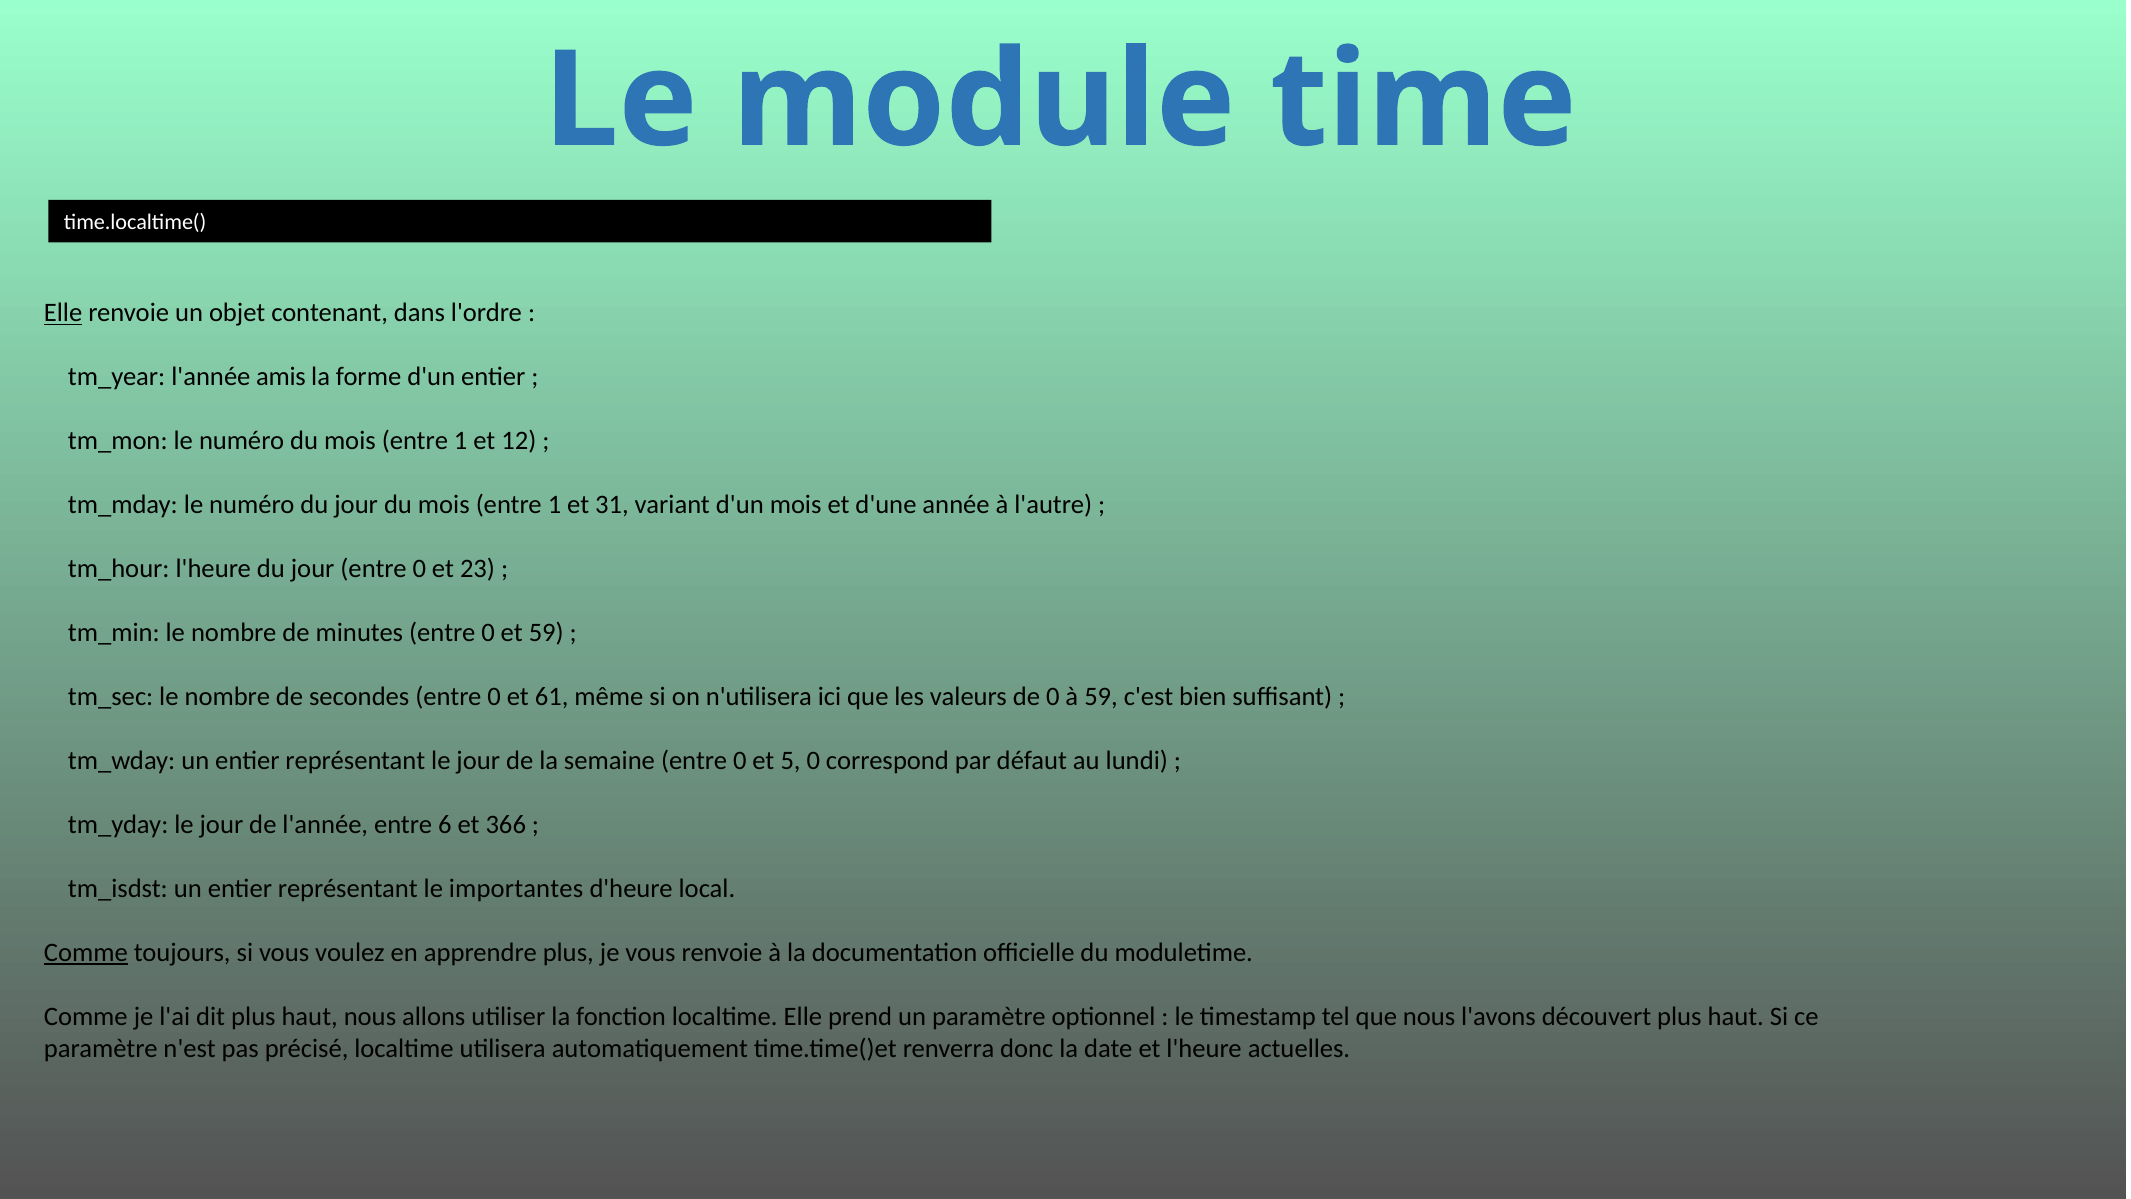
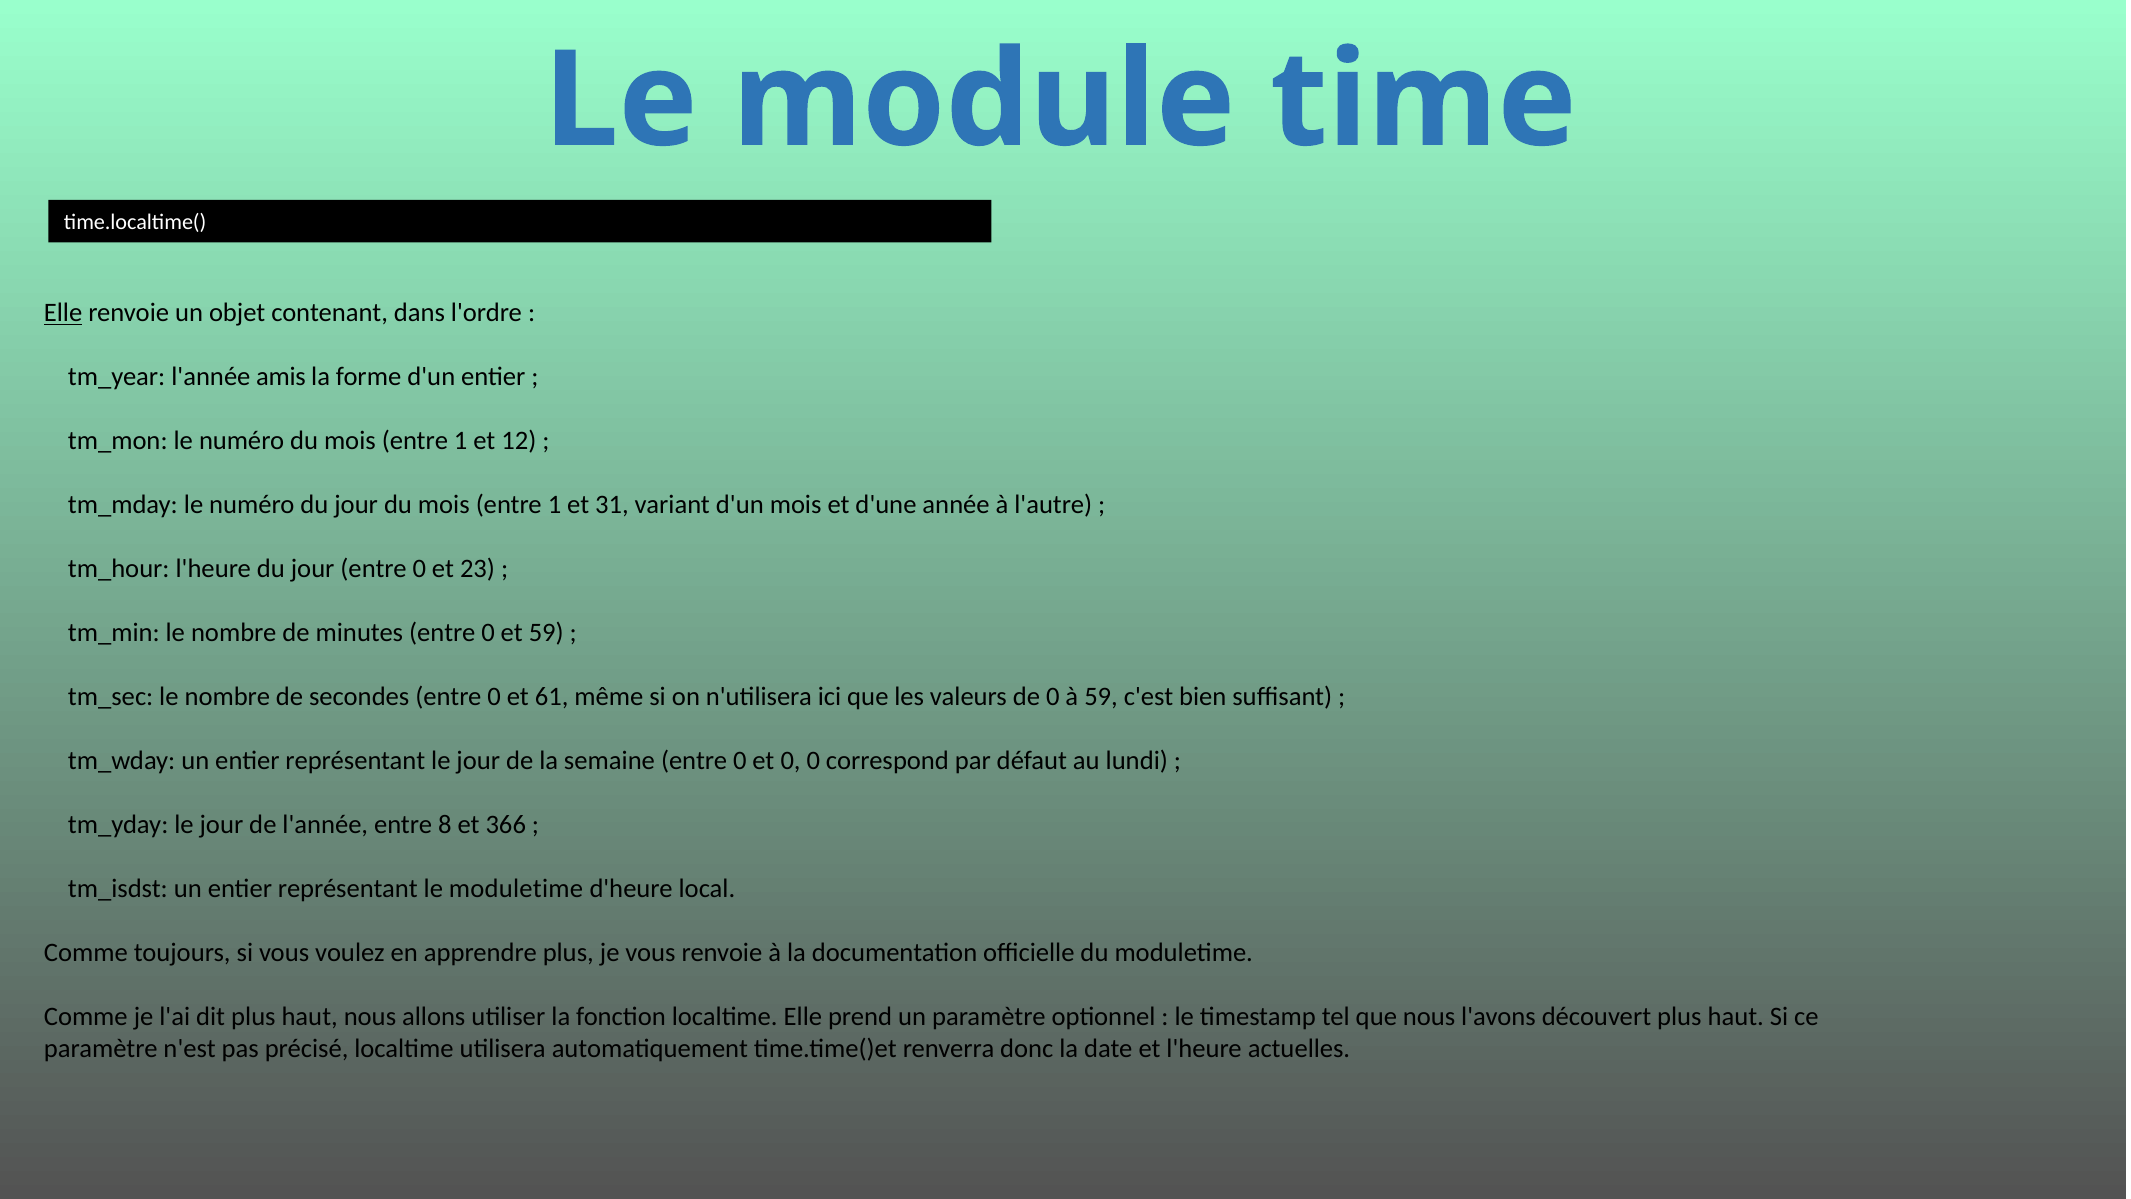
et 5: 5 -> 0
6: 6 -> 8
le importantes: importantes -> moduletime
Comme at (86, 952) underline: present -> none
